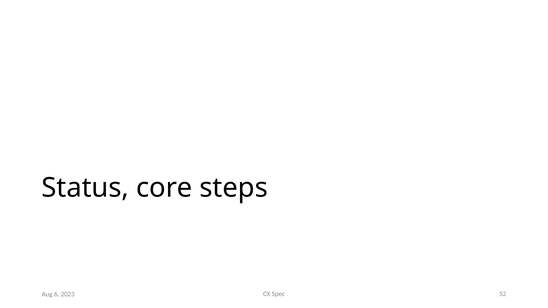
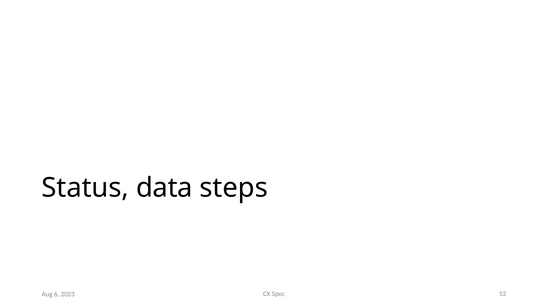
core: core -> data
